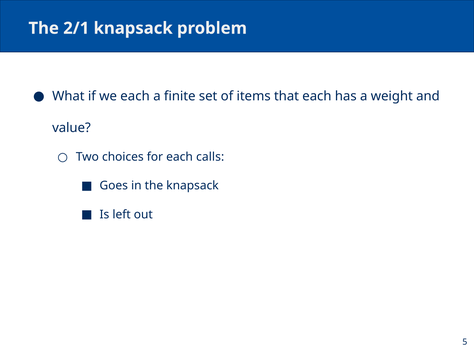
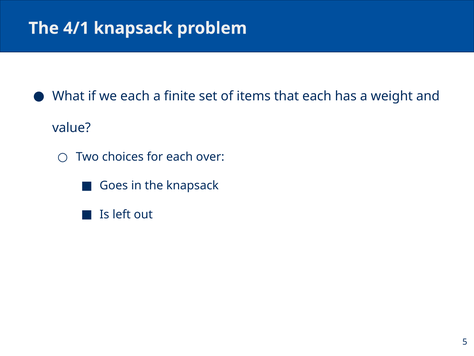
2/1: 2/1 -> 4/1
calls: calls -> over
